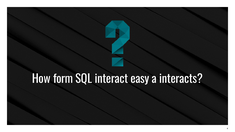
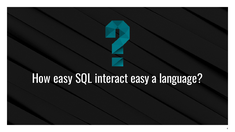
How form: form -> easy
interacts: interacts -> language
